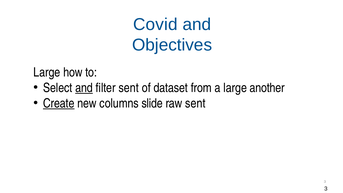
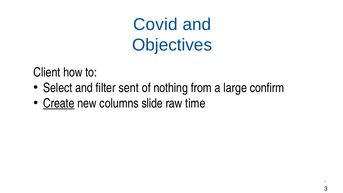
Large at (47, 72): Large -> Client
and at (84, 88) underline: present -> none
dataset: dataset -> nothing
another: another -> confirm
raw sent: sent -> time
